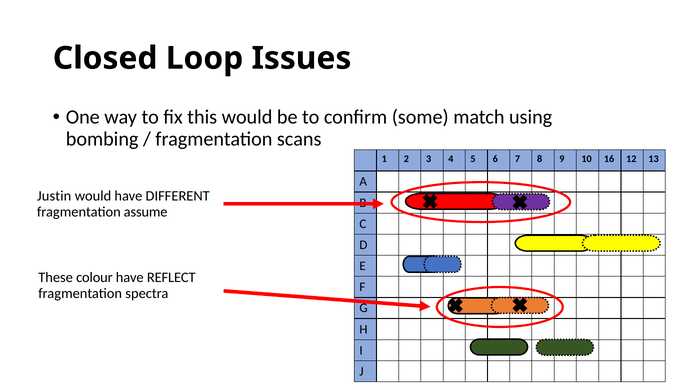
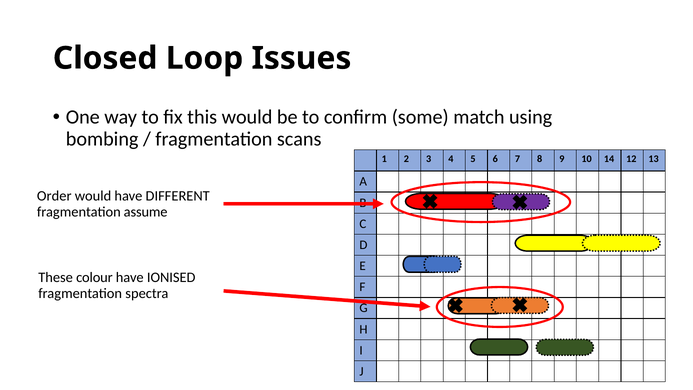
16: 16 -> 14
Justin: Justin -> Order
REFLECT: REFLECT -> IONISED
